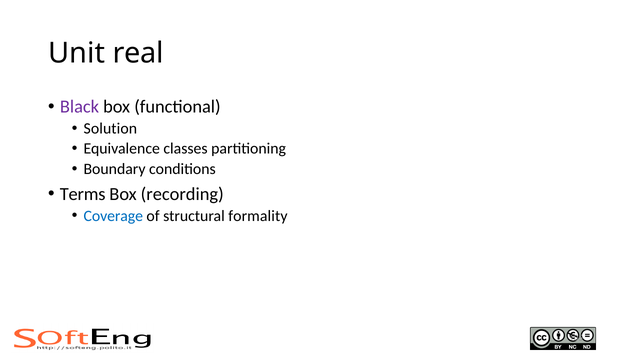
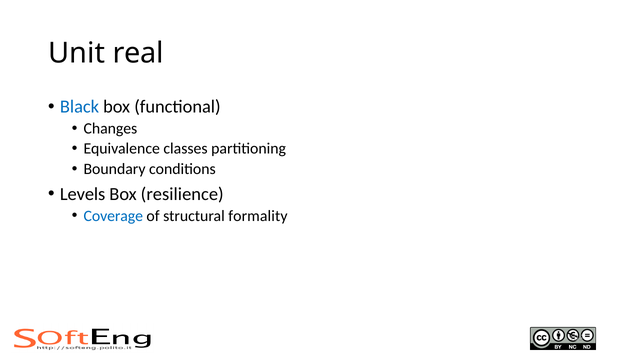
Black colour: purple -> blue
Solution: Solution -> Changes
Terms: Terms -> Levels
recording: recording -> resilience
